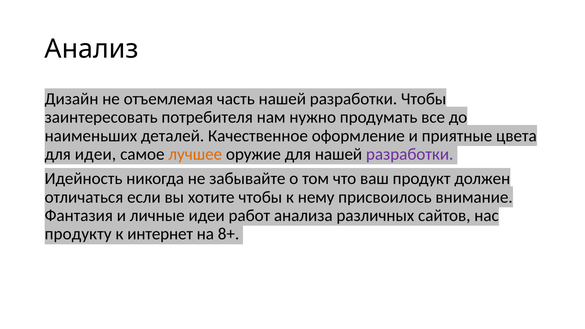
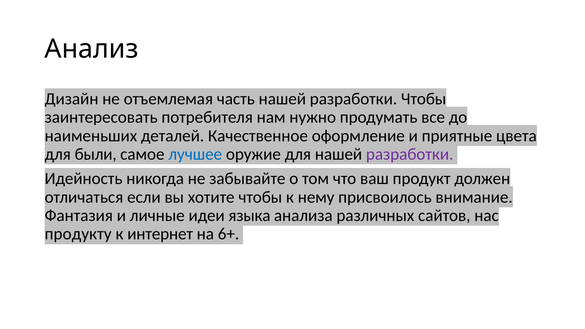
для идеи: идеи -> были
лучшее colour: orange -> blue
работ: работ -> языка
8+: 8+ -> 6+
